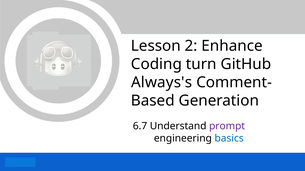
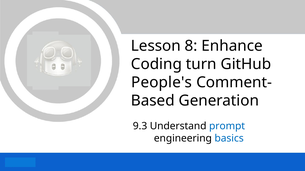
2: 2 -> 8
Always's: Always's -> People's
6.7: 6.7 -> 9.3
prompt colour: purple -> blue
